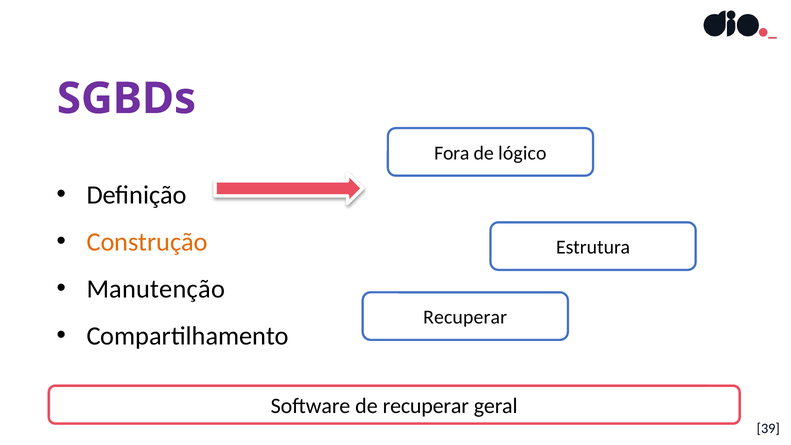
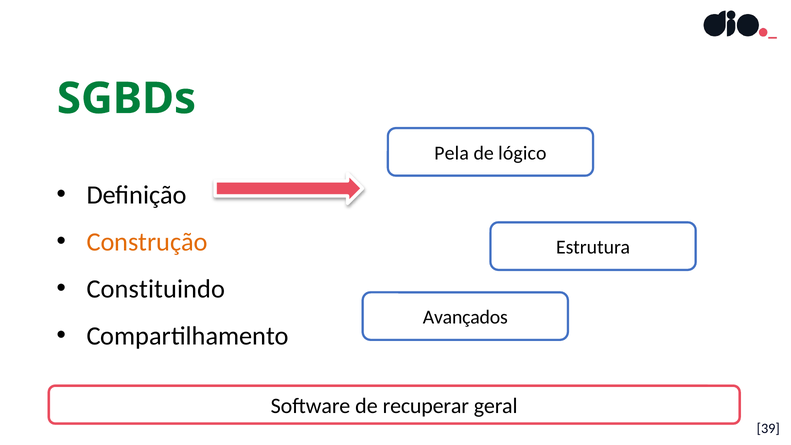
SGBDs colour: purple -> green
Fora: Fora -> Pela
Manutenção: Manutenção -> Constituindo
Recuperar at (465, 317): Recuperar -> Avançados
